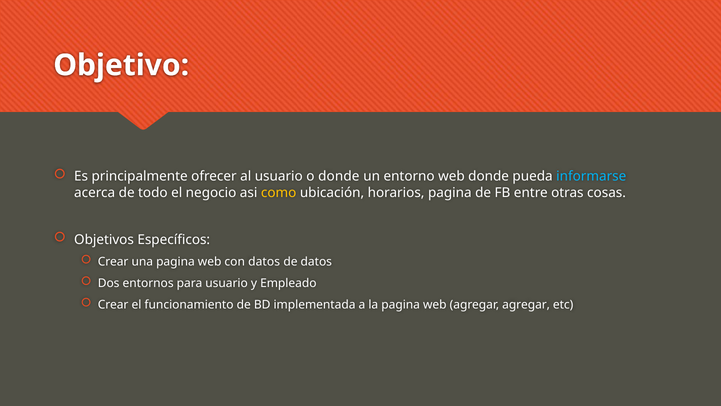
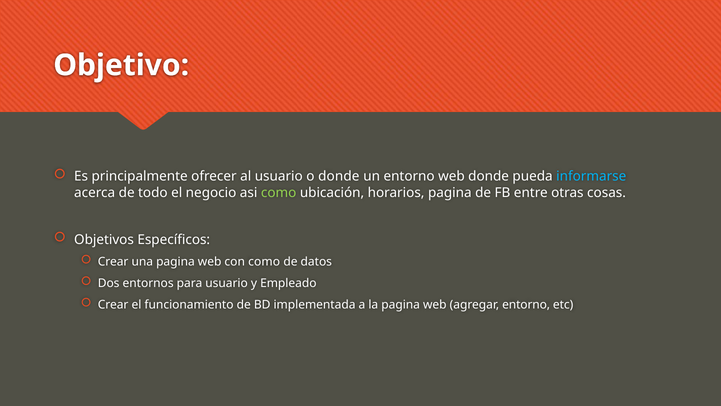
como at (279, 193) colour: yellow -> light green
con datos: datos -> como
agregar agregar: agregar -> entorno
